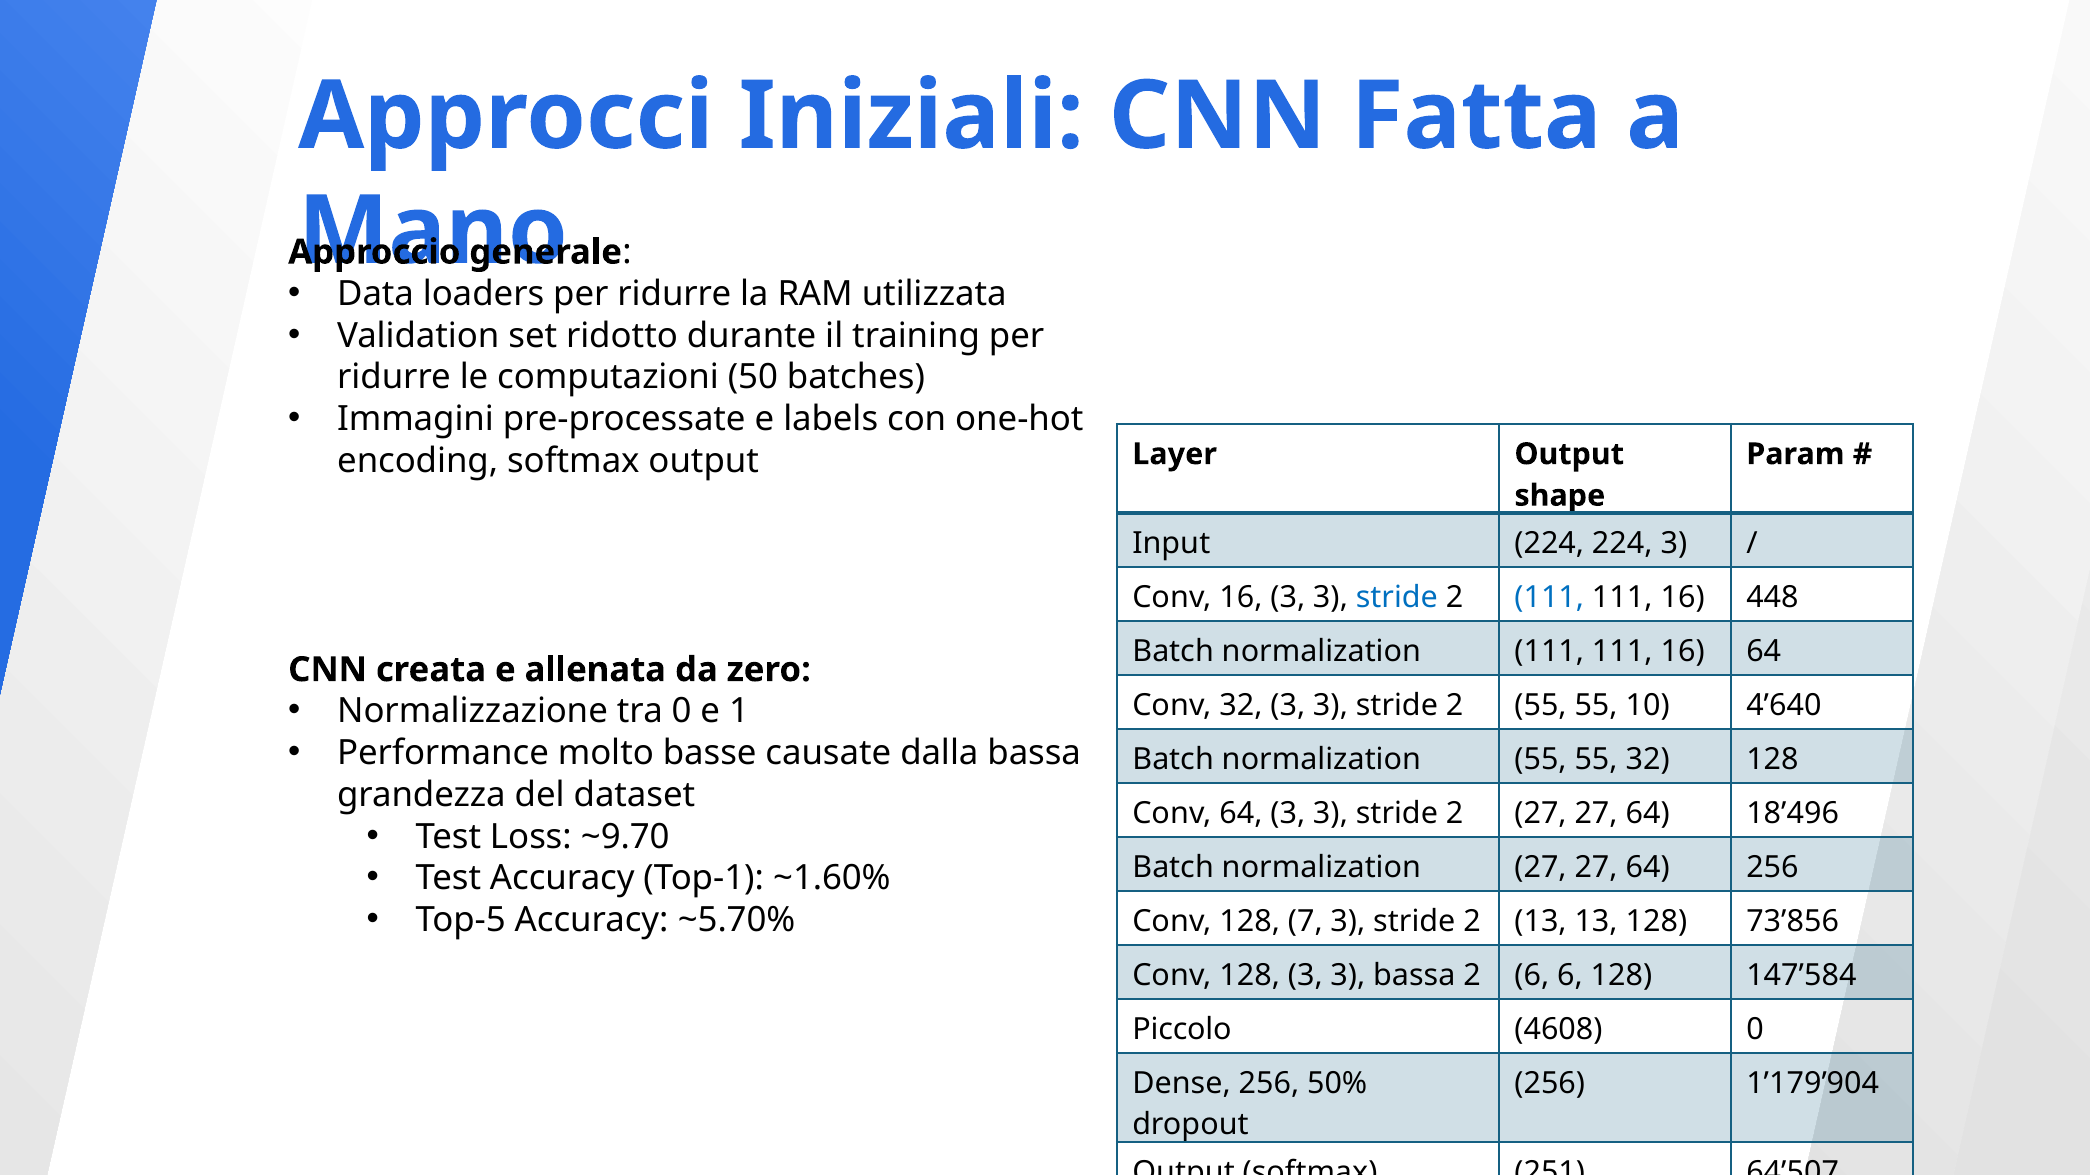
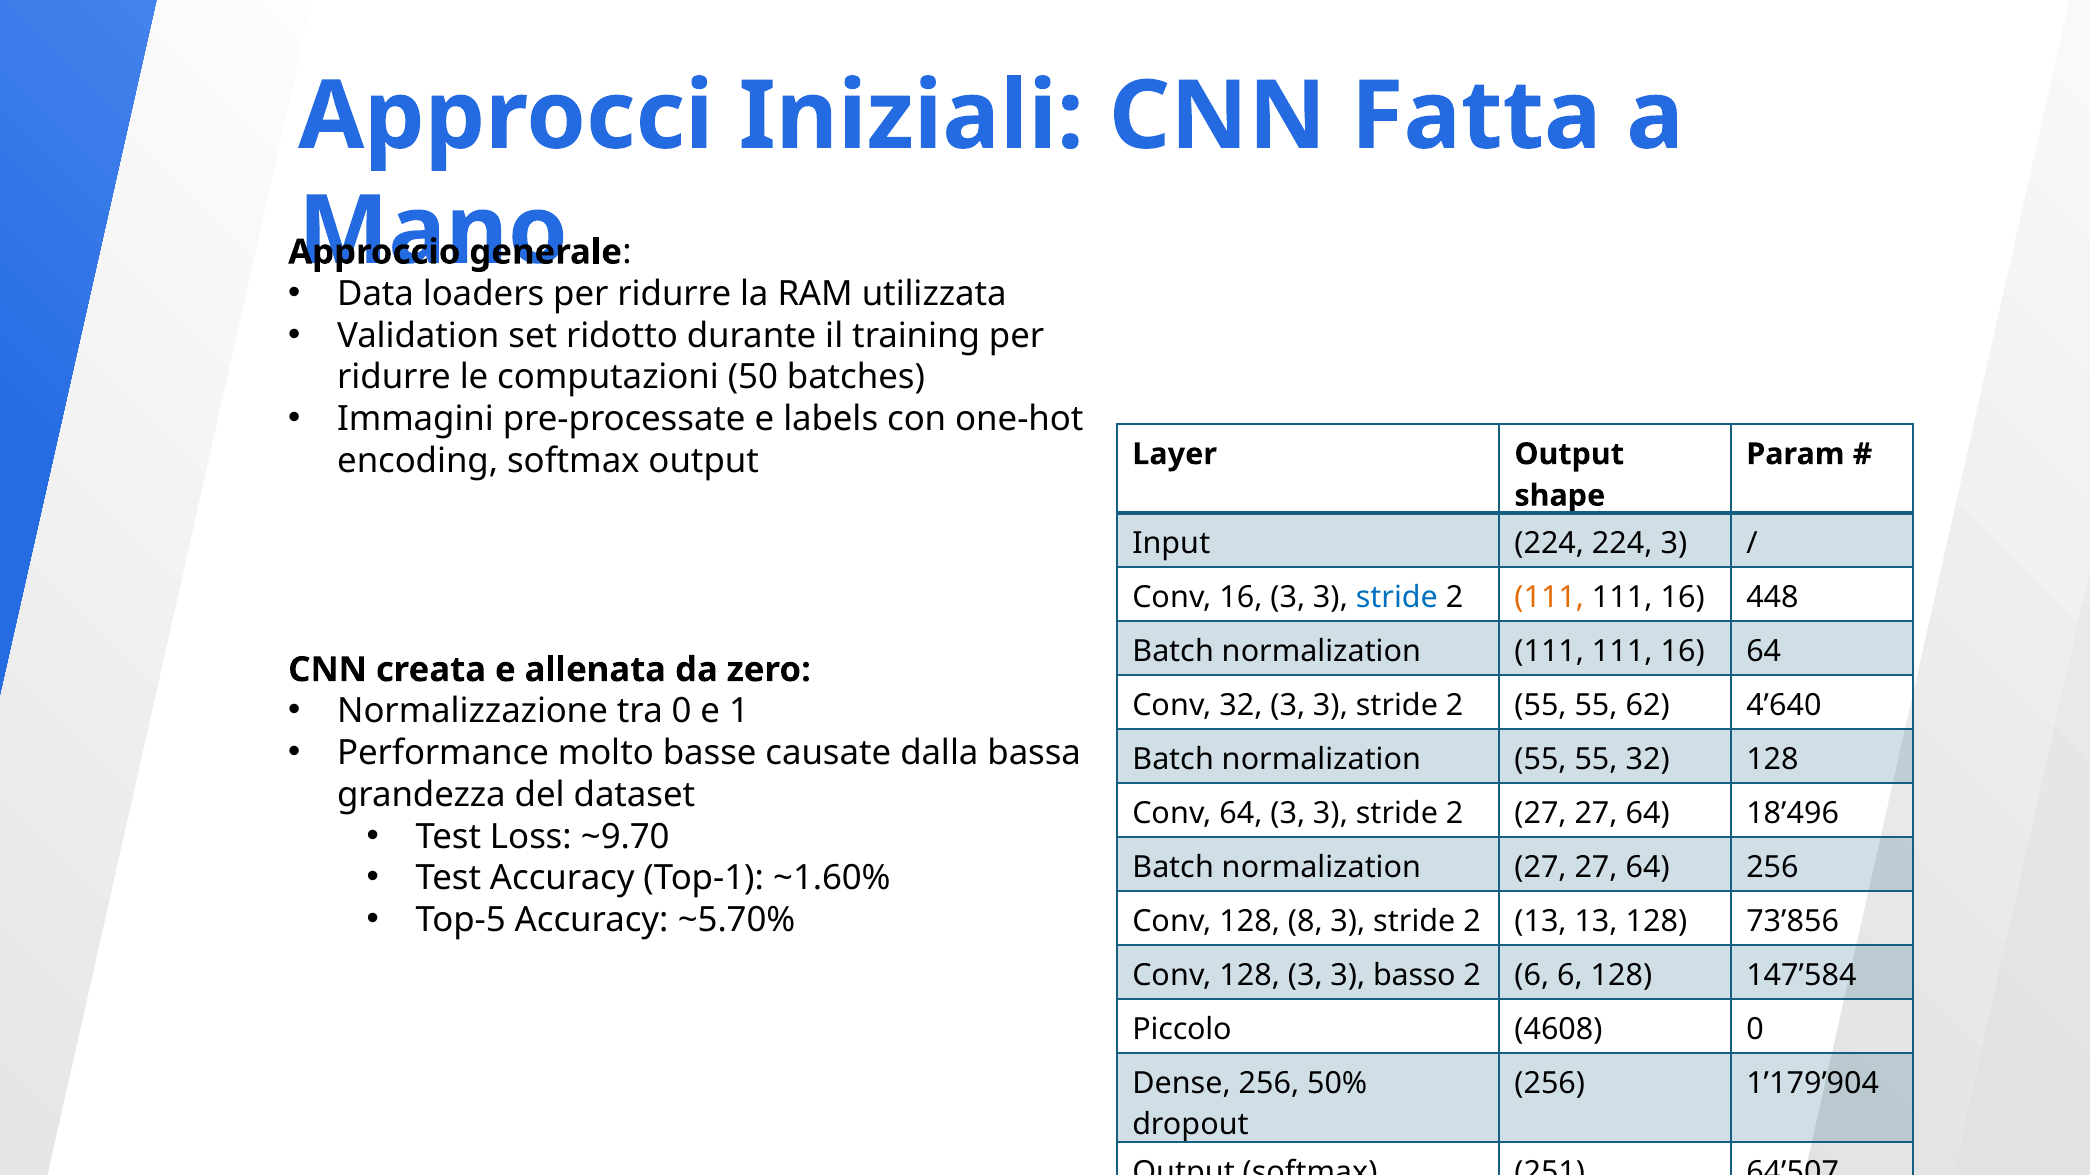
111 at (1549, 597) colour: blue -> orange
10: 10 -> 62
7: 7 -> 8
3 bassa: bassa -> basso
